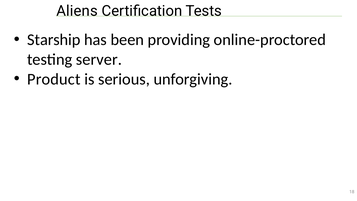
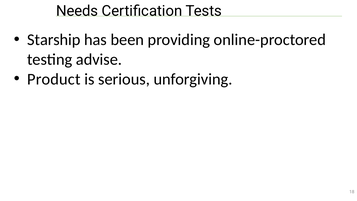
Aliens: Aliens -> Needs
server: server -> advise
